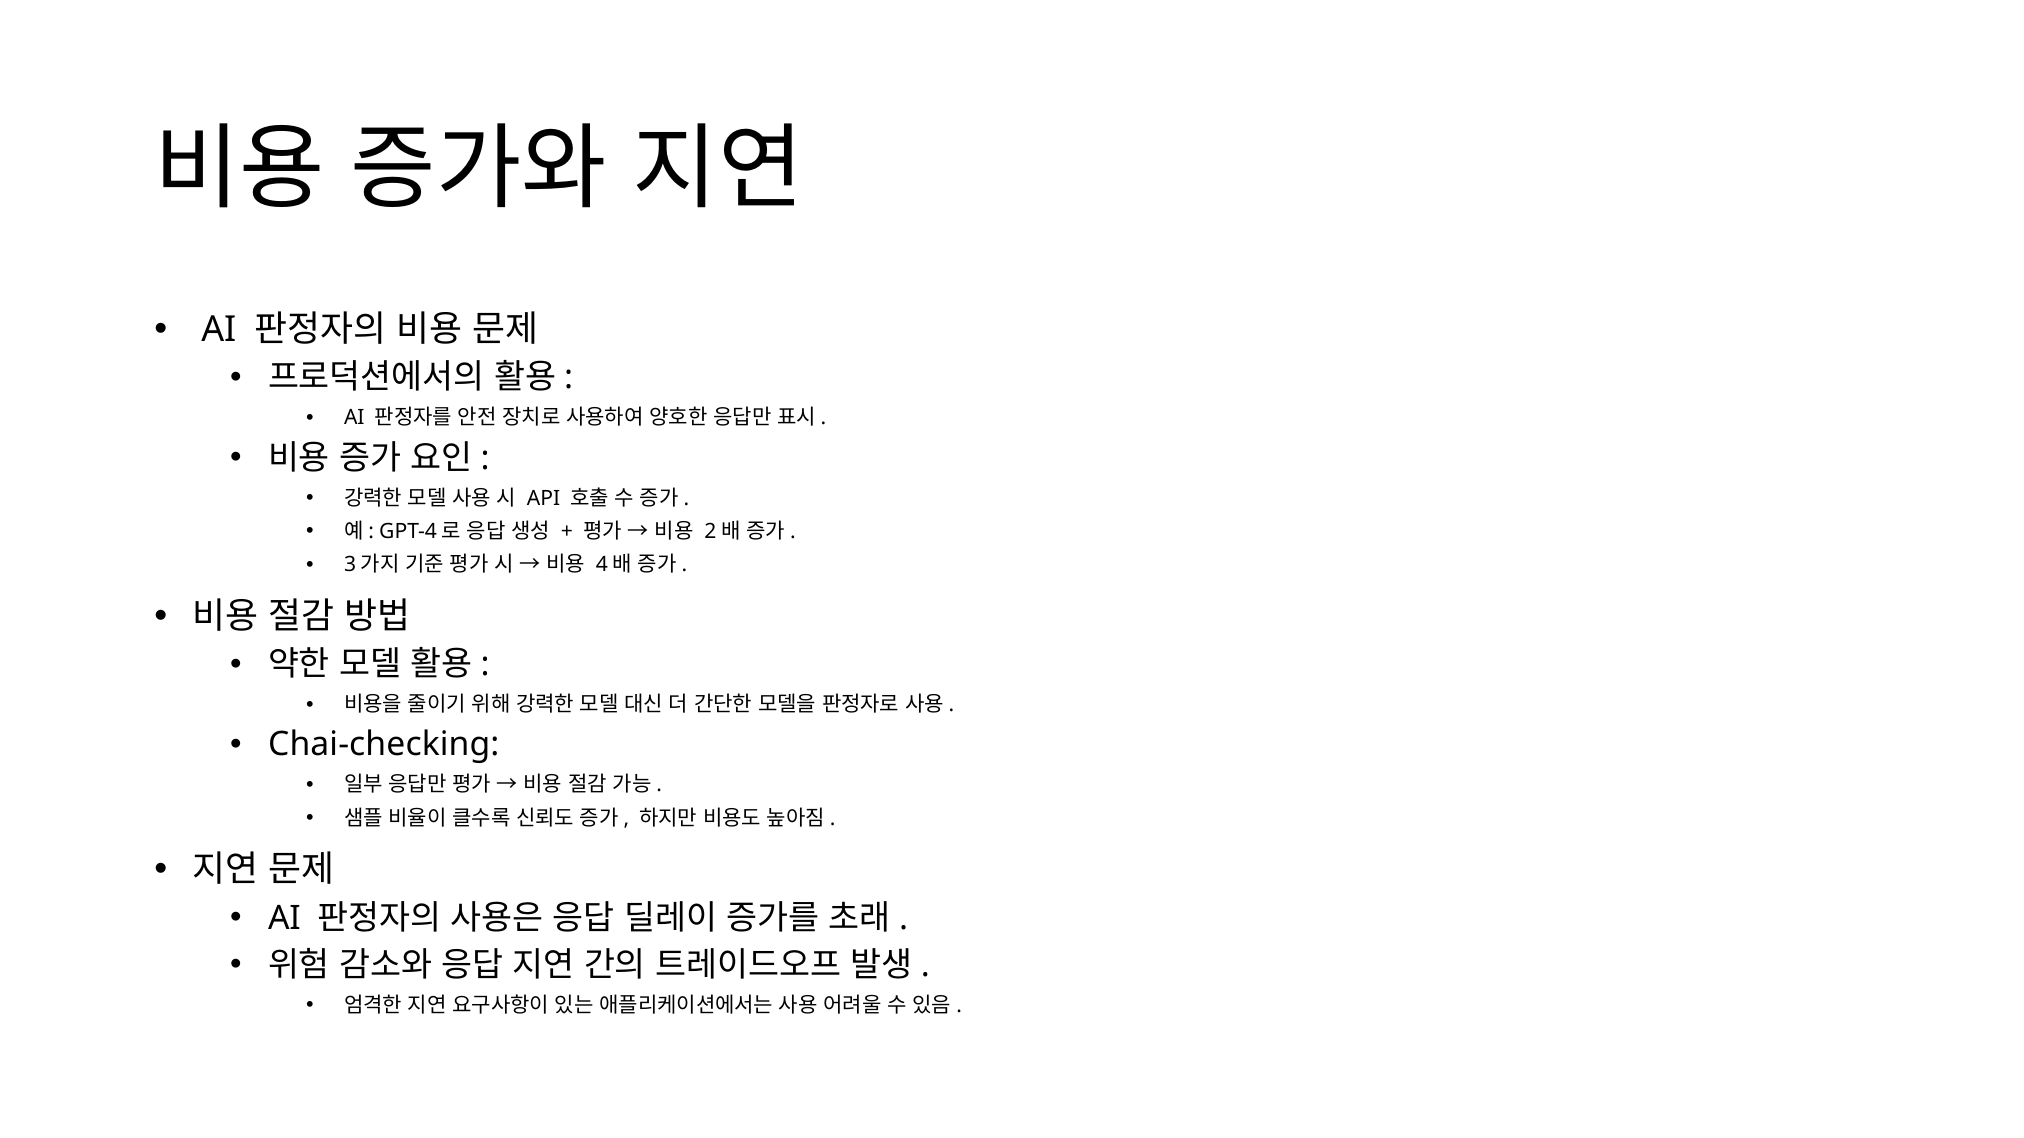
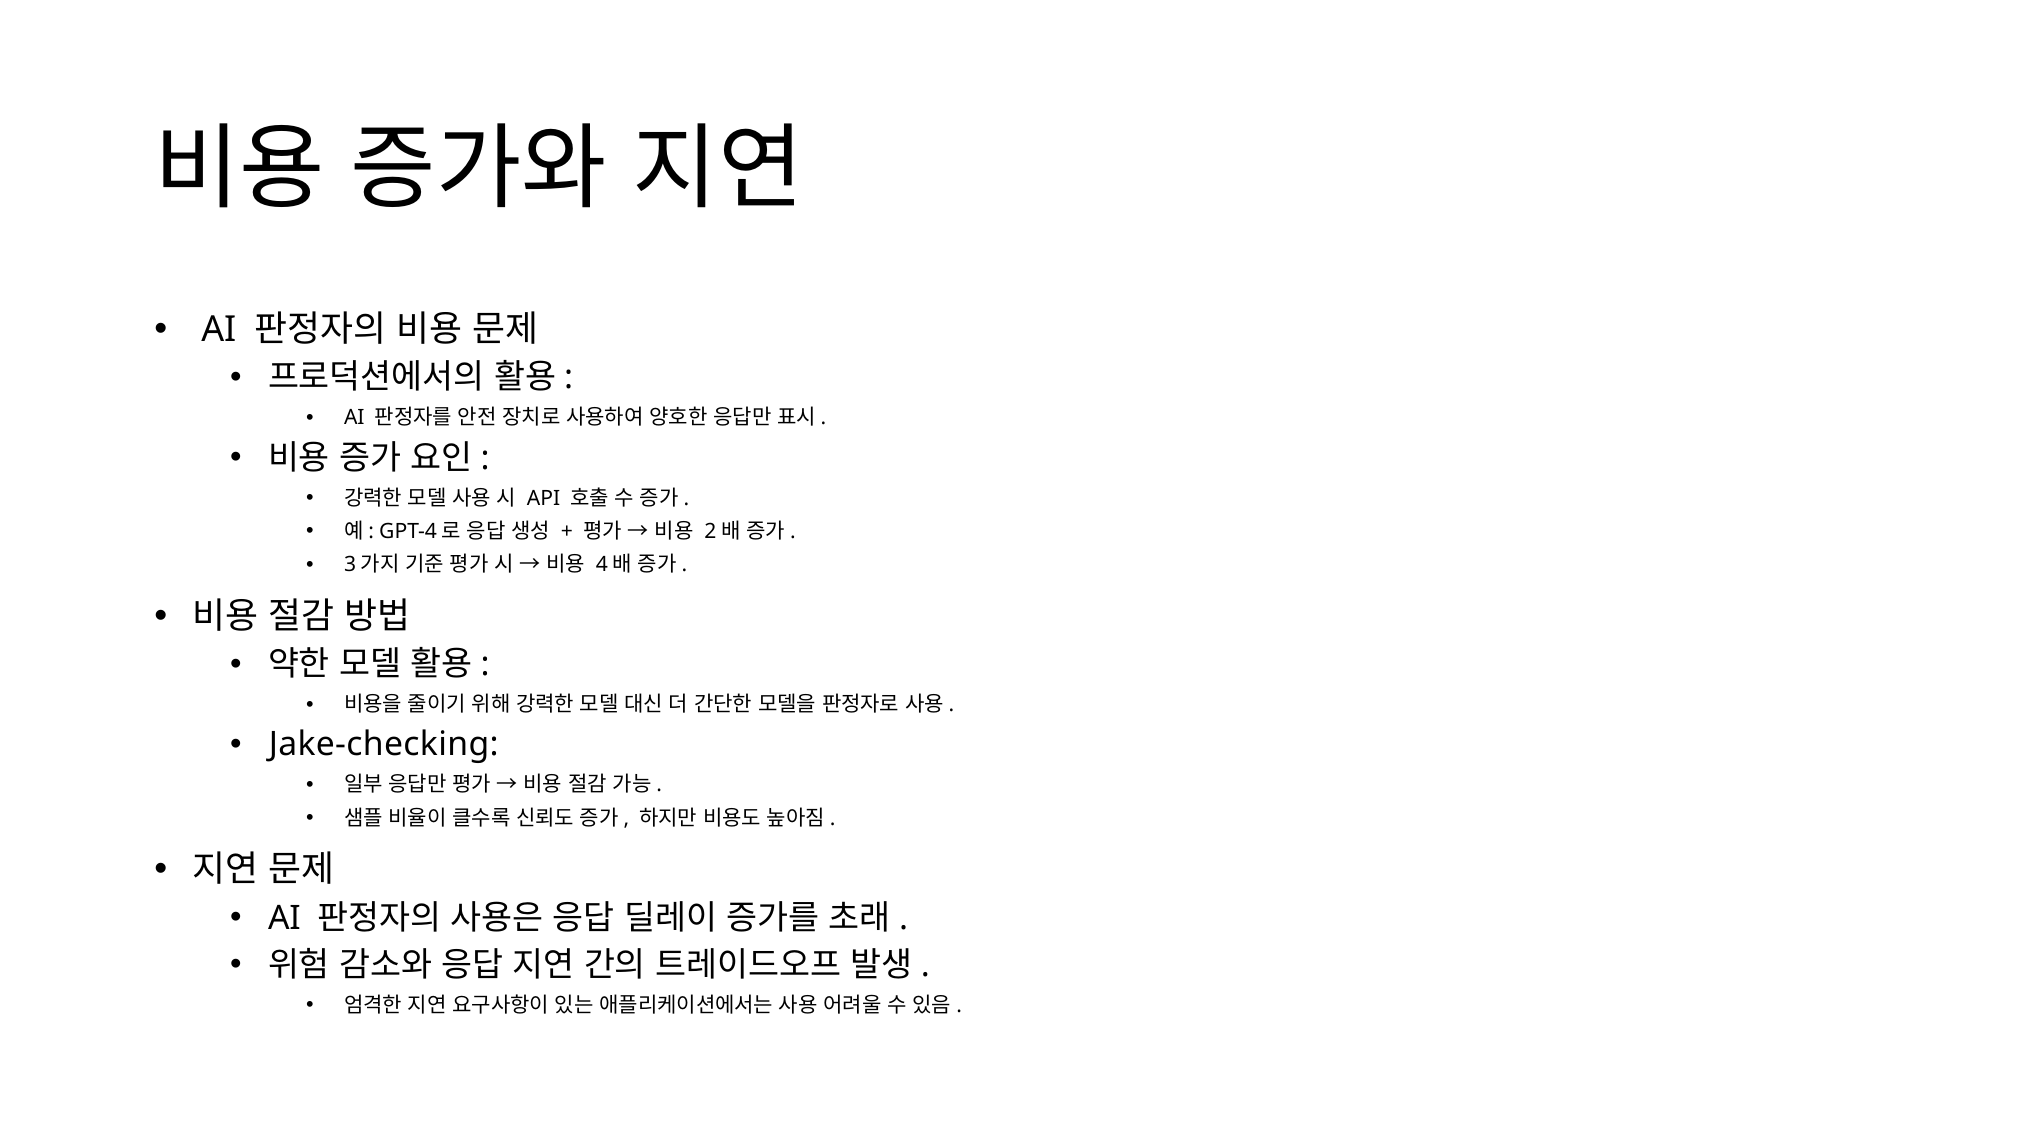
Chai-checking: Chai-checking -> Jake-checking
